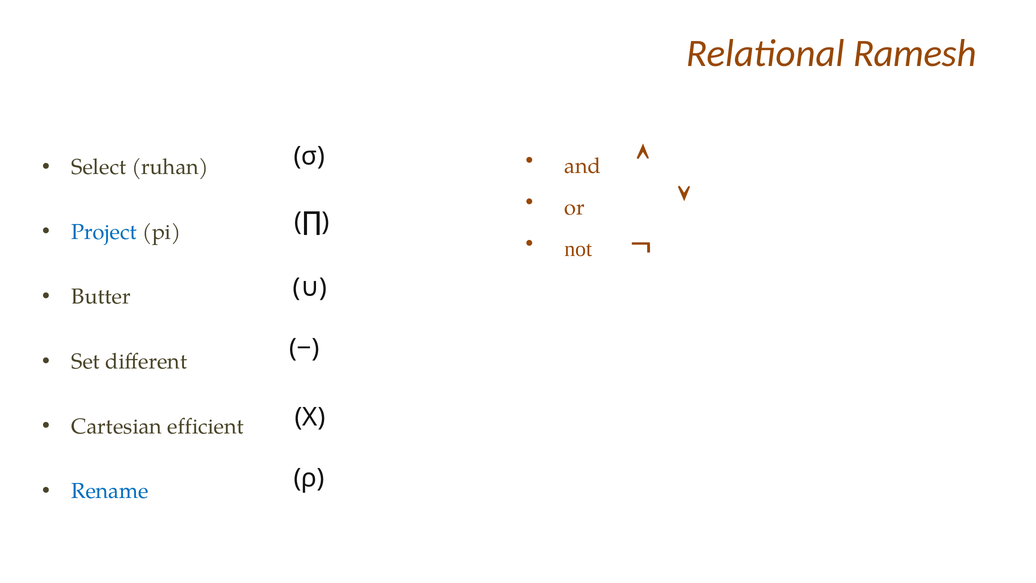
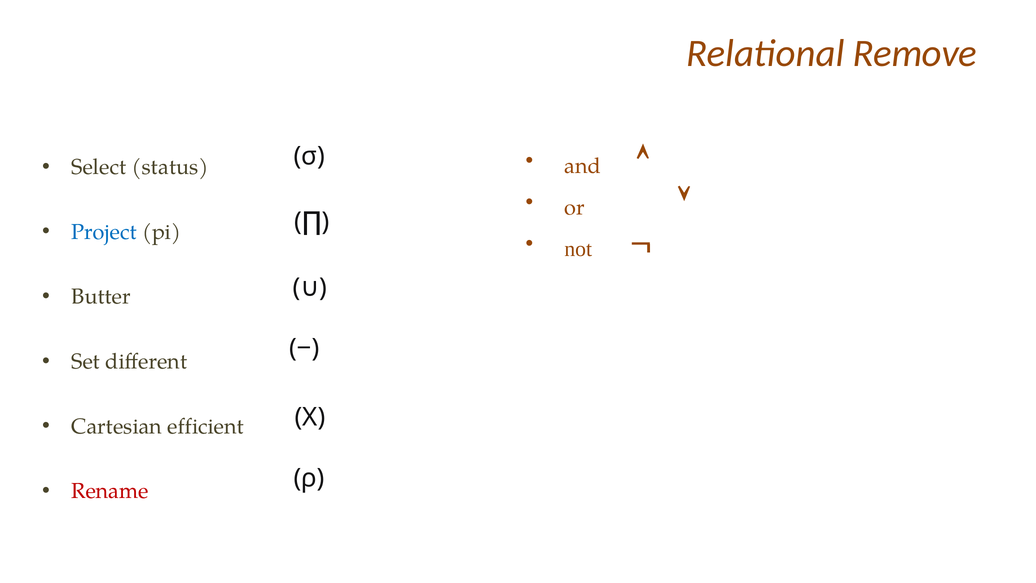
Ramesh: Ramesh -> Remove
ruhan: ruhan -> status
Rename colour: blue -> red
